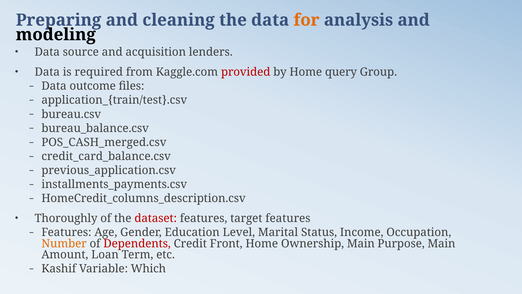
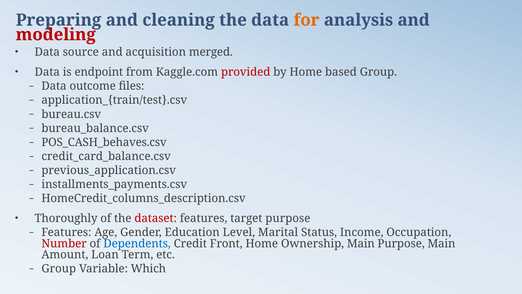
modeling colour: black -> red
lenders: lenders -> merged
required: required -> endpoint
query: query -> based
POS_CASH_merged.csv: POS_CASH_merged.csv -> POS_CASH_behaves.csv
target features: features -> purpose
Number colour: orange -> red
Dependents colour: red -> blue
Kashif at (59, 268): Kashif -> Group
